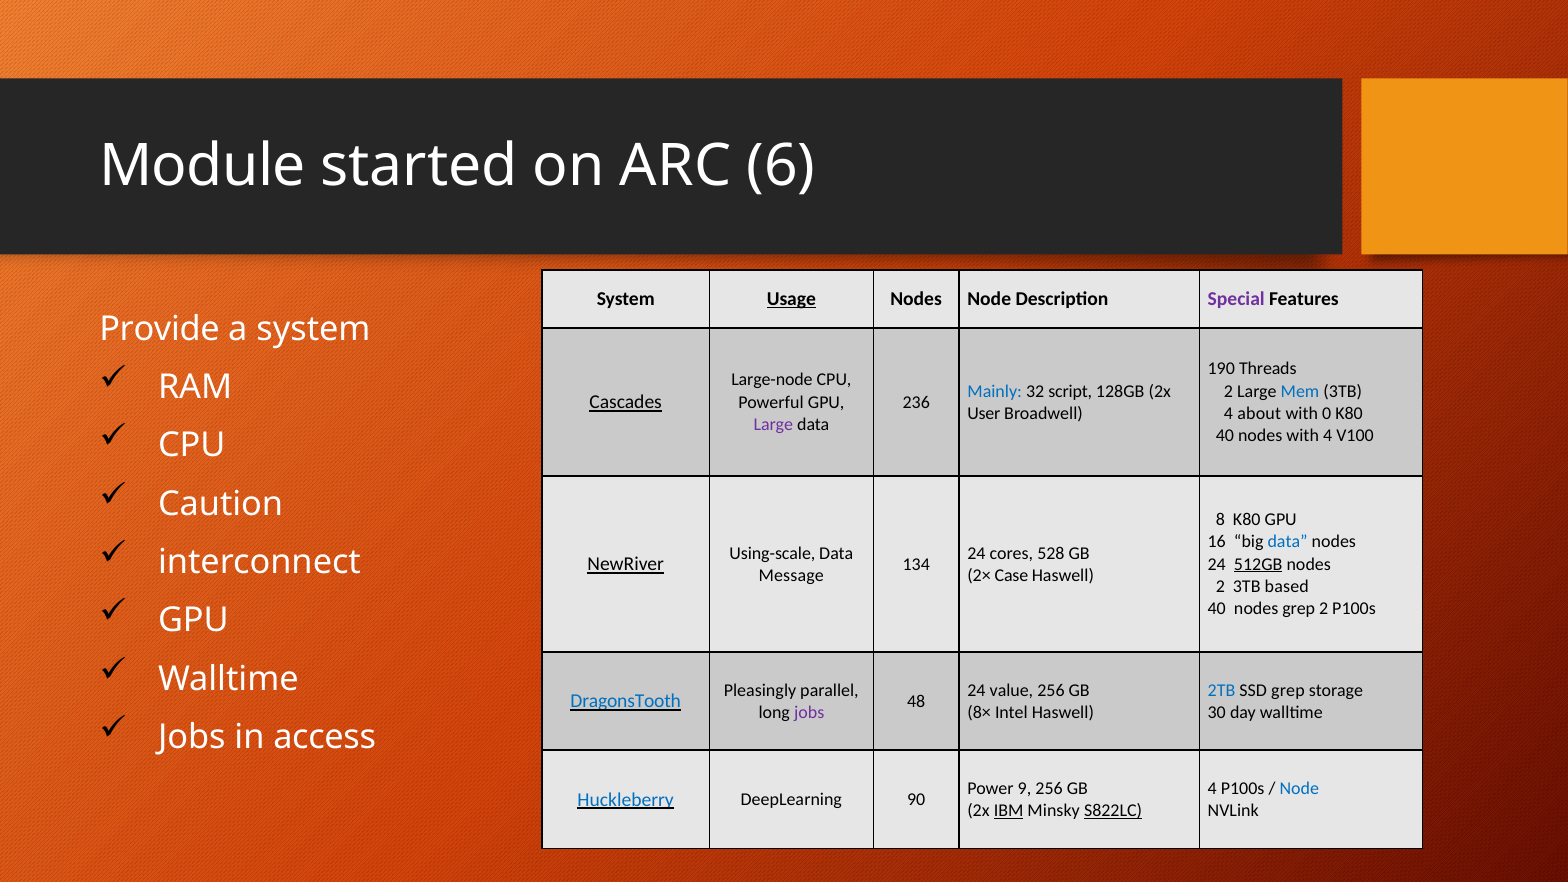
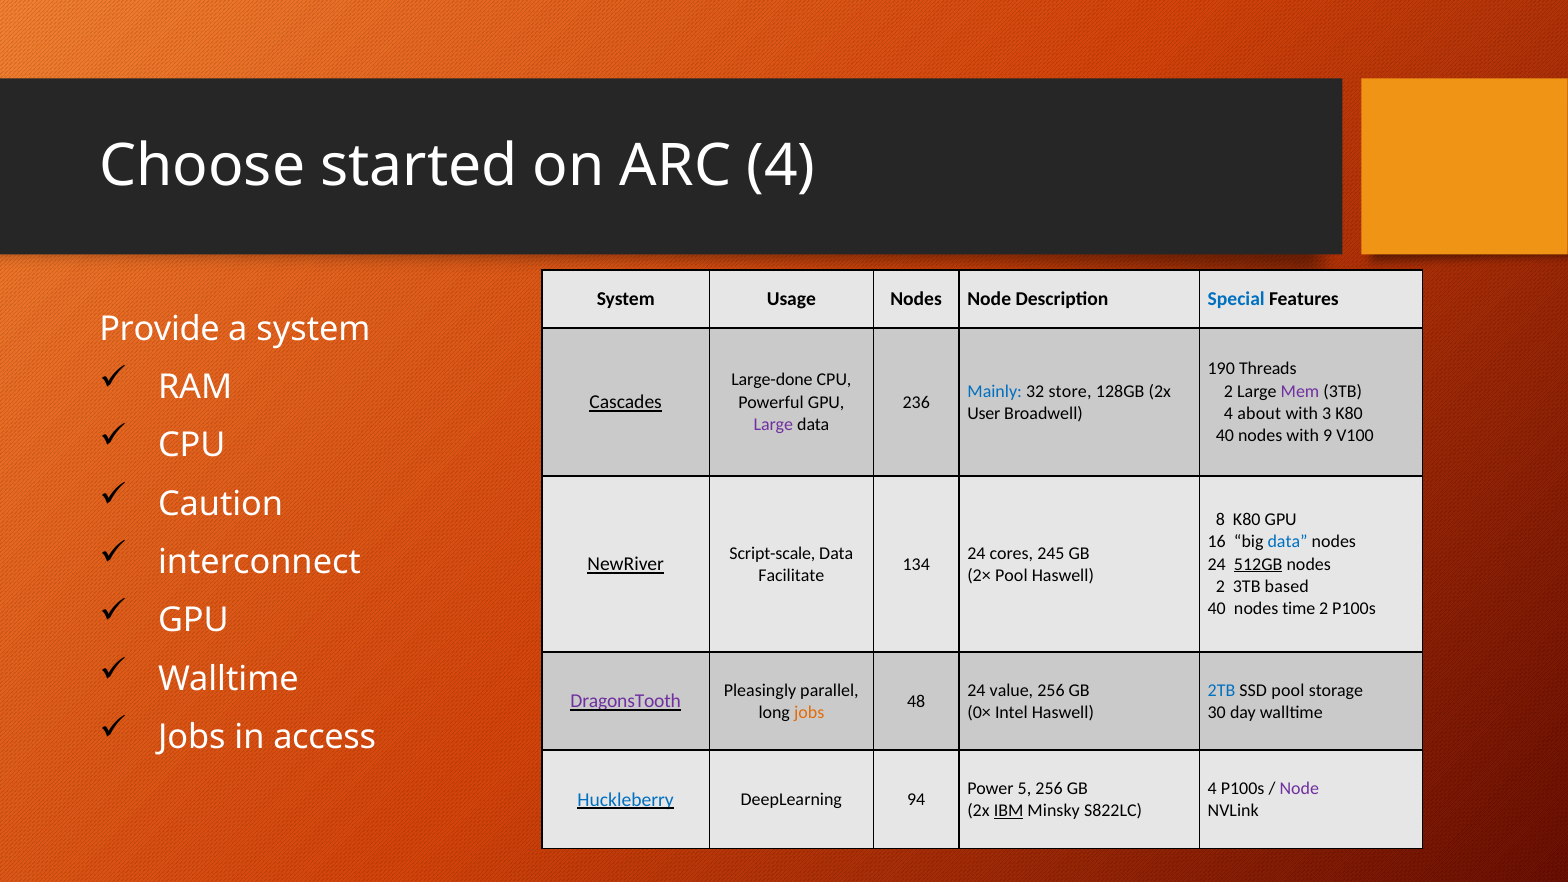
Module: Module -> Choose
ARC 6: 6 -> 4
Usage underline: present -> none
Special colour: purple -> blue
Large-node: Large-node -> Large-done
script: script -> store
Mem colour: blue -> purple
0: 0 -> 3
with 4: 4 -> 9
Using-scale: Using-scale -> Script-scale
528: 528 -> 245
Message: Message -> Facilitate
2× Case: Case -> Pool
nodes grep: grep -> time
SSD grep: grep -> pool
DragonsTooth colour: blue -> purple
jobs at (809, 712) colour: purple -> orange
8×: 8× -> 0×
9: 9 -> 5
Node at (1299, 789) colour: blue -> purple
90: 90 -> 94
S822LC underline: present -> none
